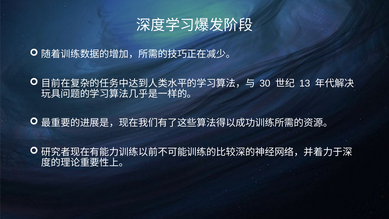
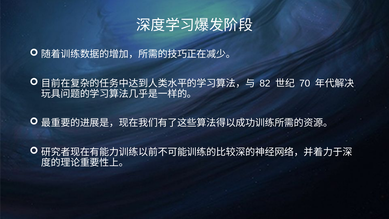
30: 30 -> 82
13: 13 -> 70
